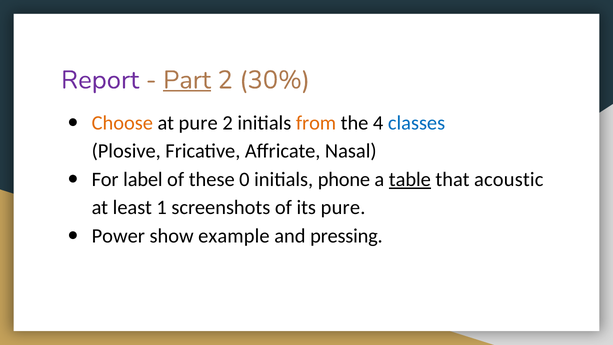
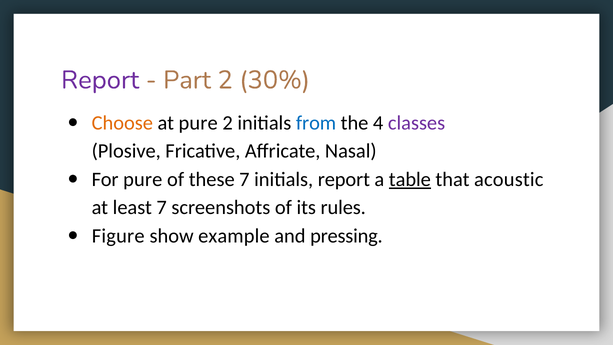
Part underline: present -> none
from colour: orange -> blue
classes colour: blue -> purple
For label: label -> pure
these 0: 0 -> 7
initials phone: phone -> report
least 1: 1 -> 7
its pure: pure -> rules
Power: Power -> Figure
